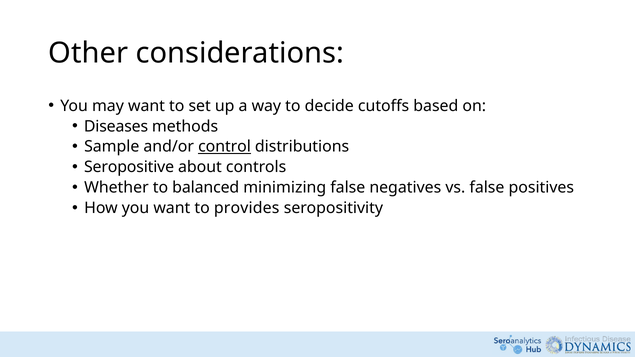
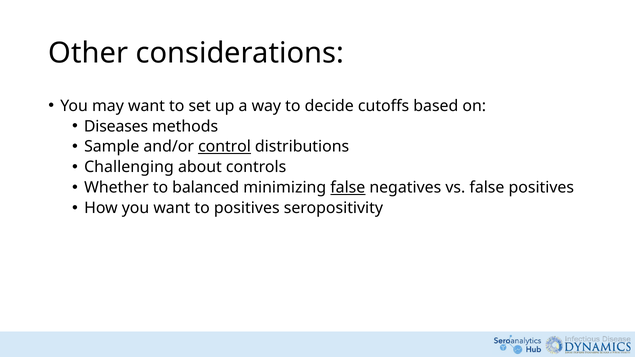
Seropositive: Seropositive -> Challenging
false at (348, 188) underline: none -> present
to provides: provides -> positives
